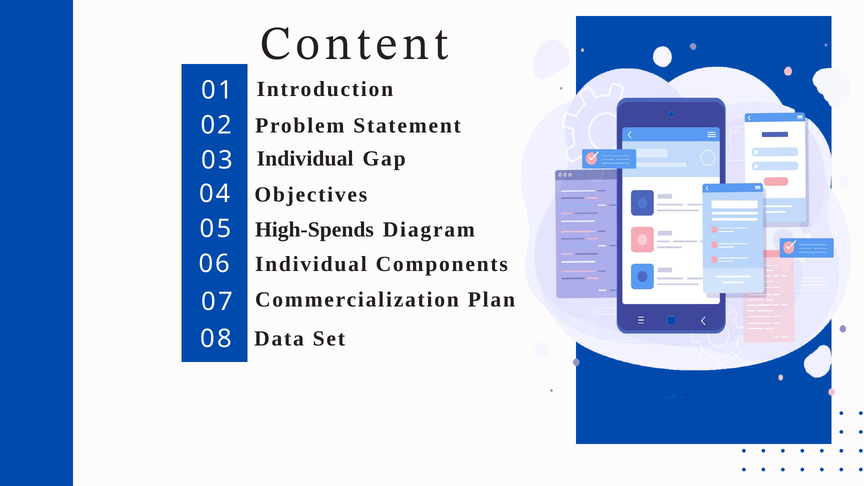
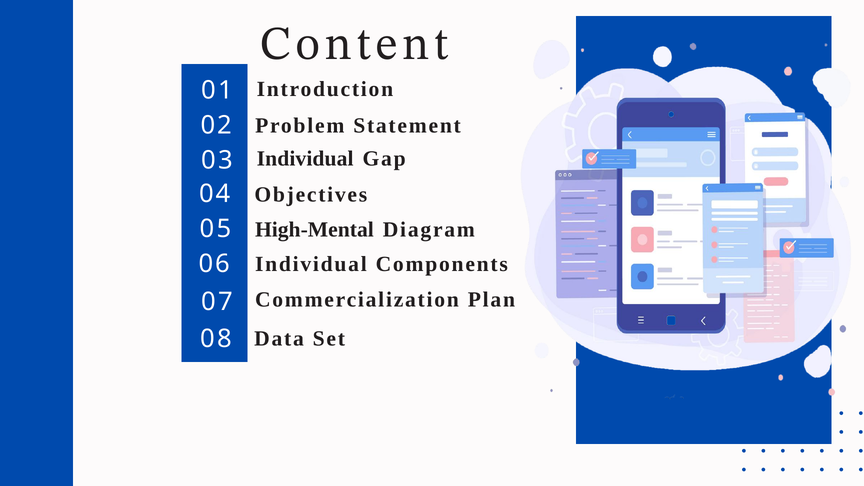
High-Spends: High-Spends -> High-Mental
